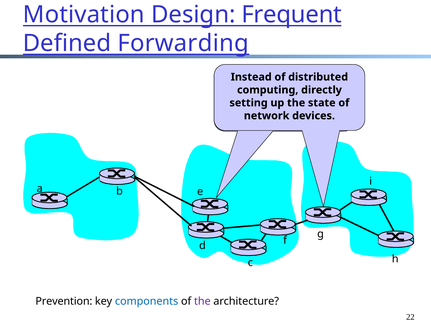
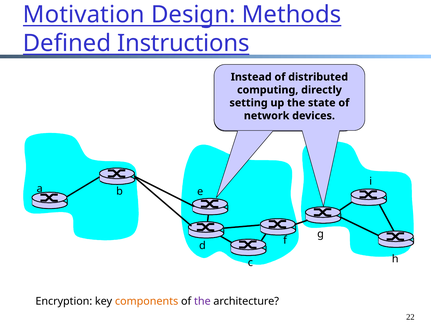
Frequent: Frequent -> Methods
Forwarding: Forwarding -> Instructions
Prevention: Prevention -> Encryption
components colour: blue -> orange
